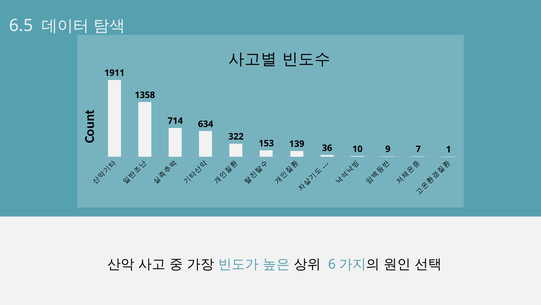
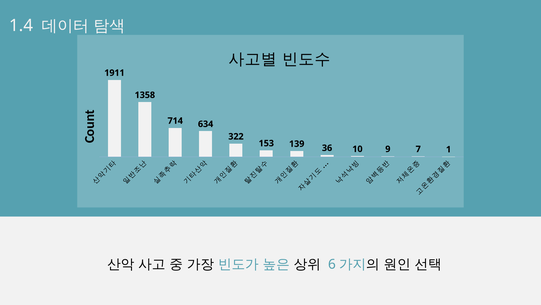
6.5: 6.5 -> 1.4
